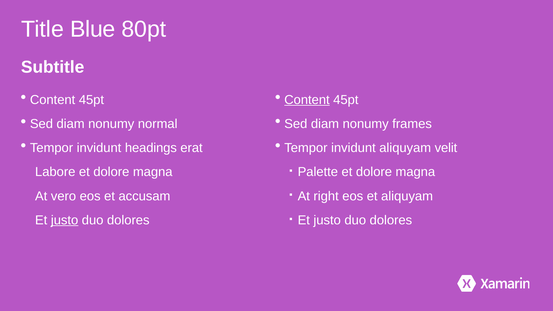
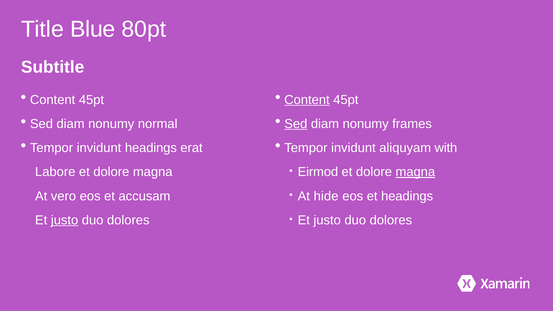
Sed at (296, 124) underline: none -> present
velit: velit -> with
Palette: Palette -> Eirmod
magna at (415, 172) underline: none -> present
right: right -> hide
et aliquyam: aliquyam -> headings
